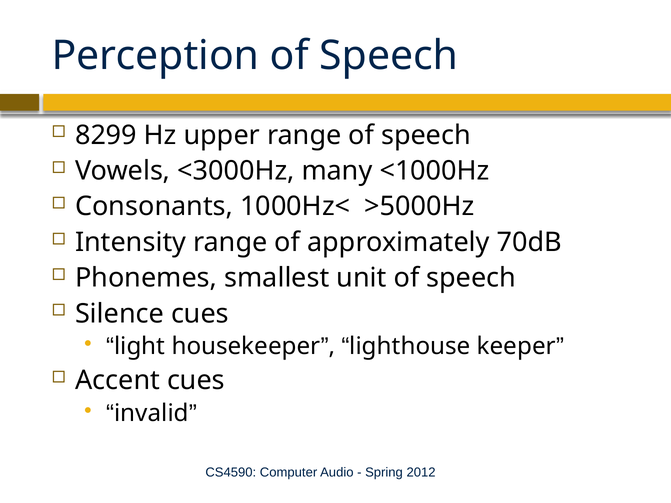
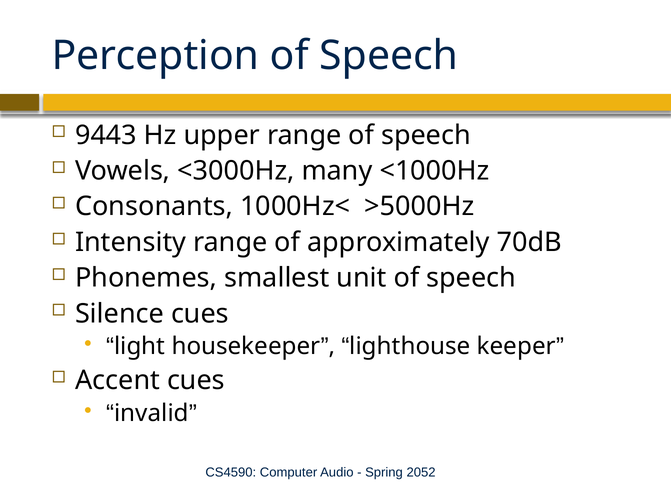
8299: 8299 -> 9443
2012: 2012 -> 2052
